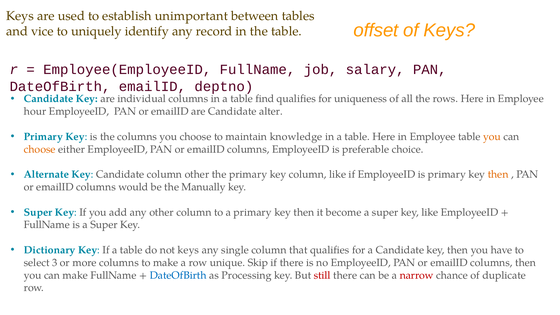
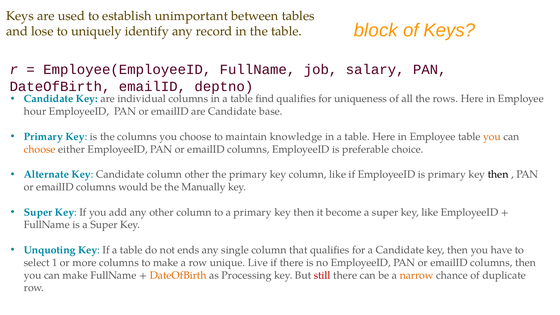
offset: offset -> block
vice: vice -> lose
alter: alter -> base
then at (498, 174) colour: orange -> black
Dictionary: Dictionary -> Unquoting
not keys: keys -> ends
3: 3 -> 1
Skip: Skip -> Live
DateOfBirth at (178, 275) colour: blue -> orange
narrow colour: red -> orange
